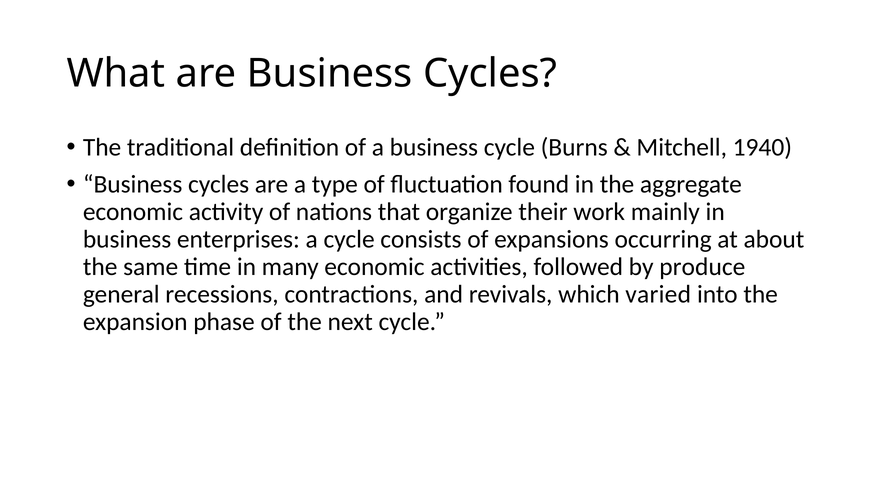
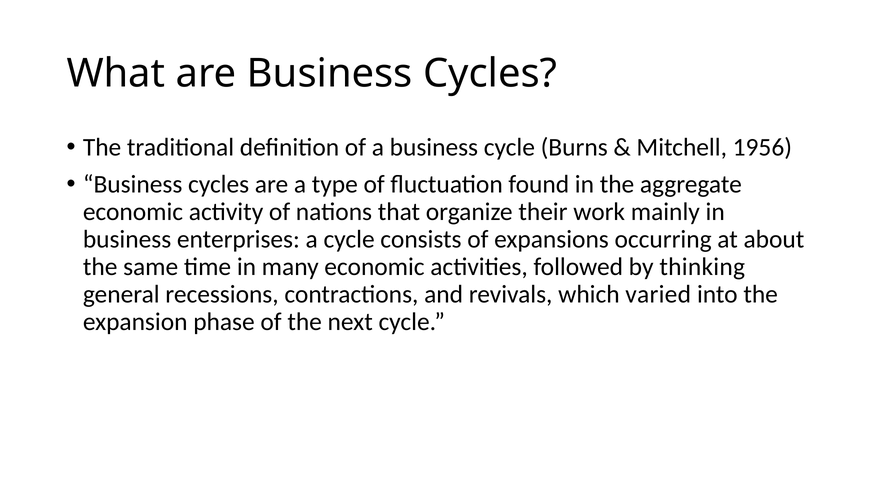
1940: 1940 -> 1956
produce: produce -> thinking
